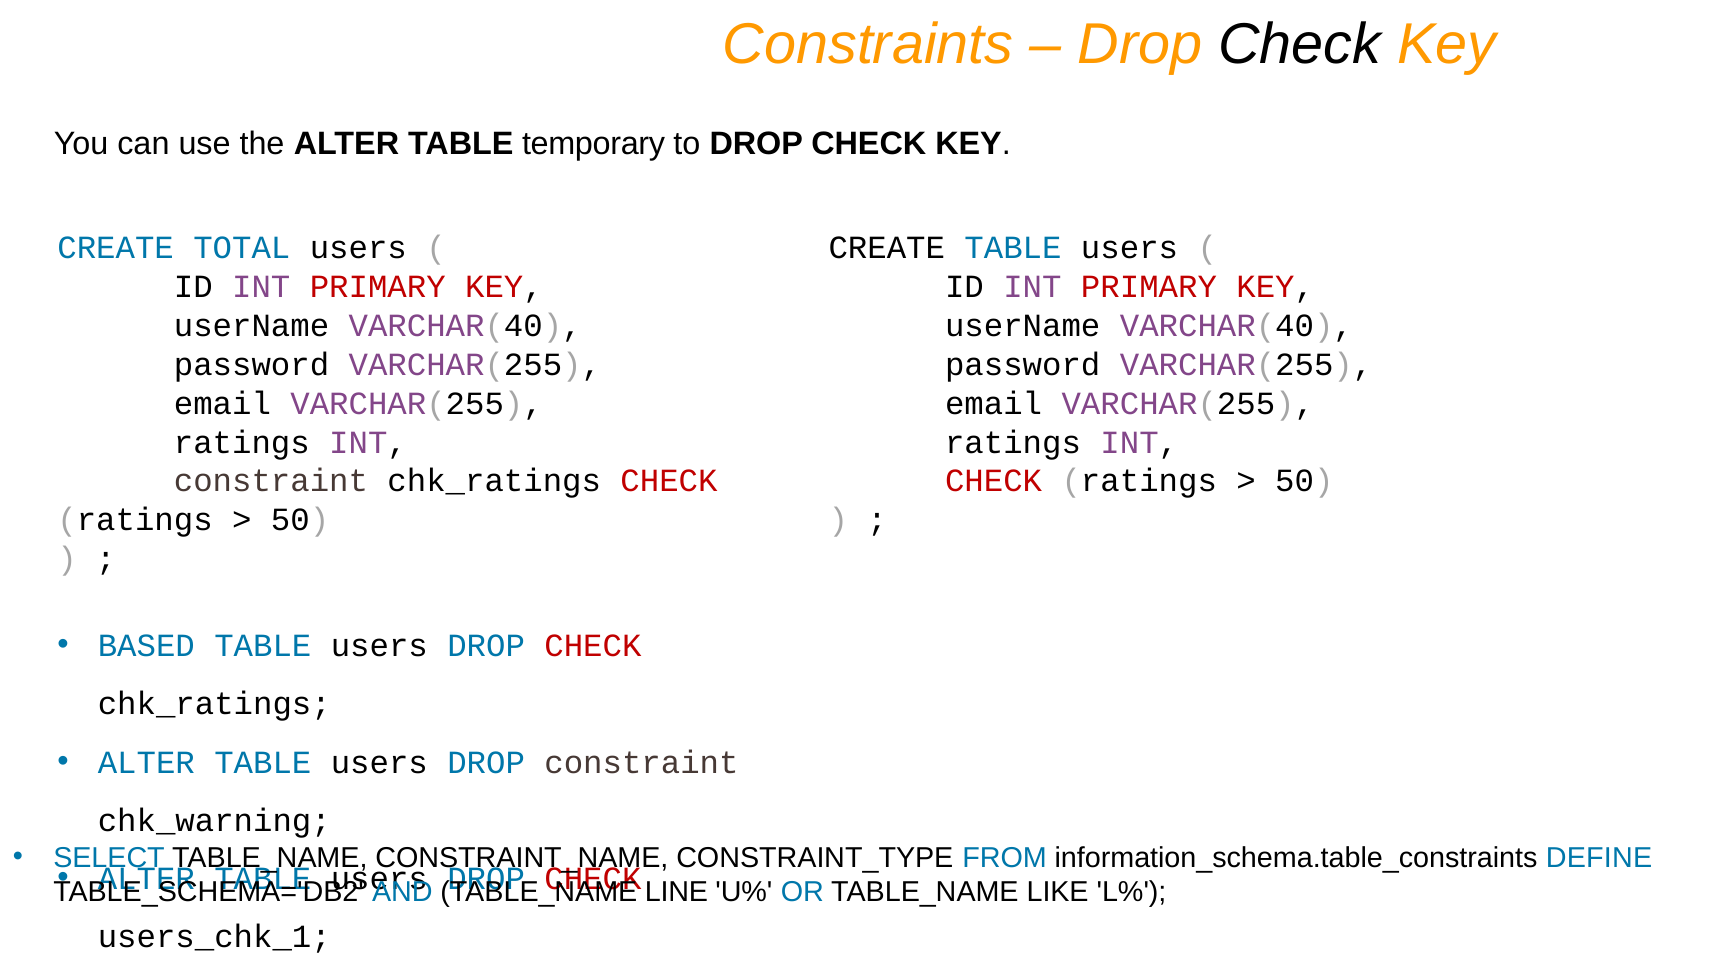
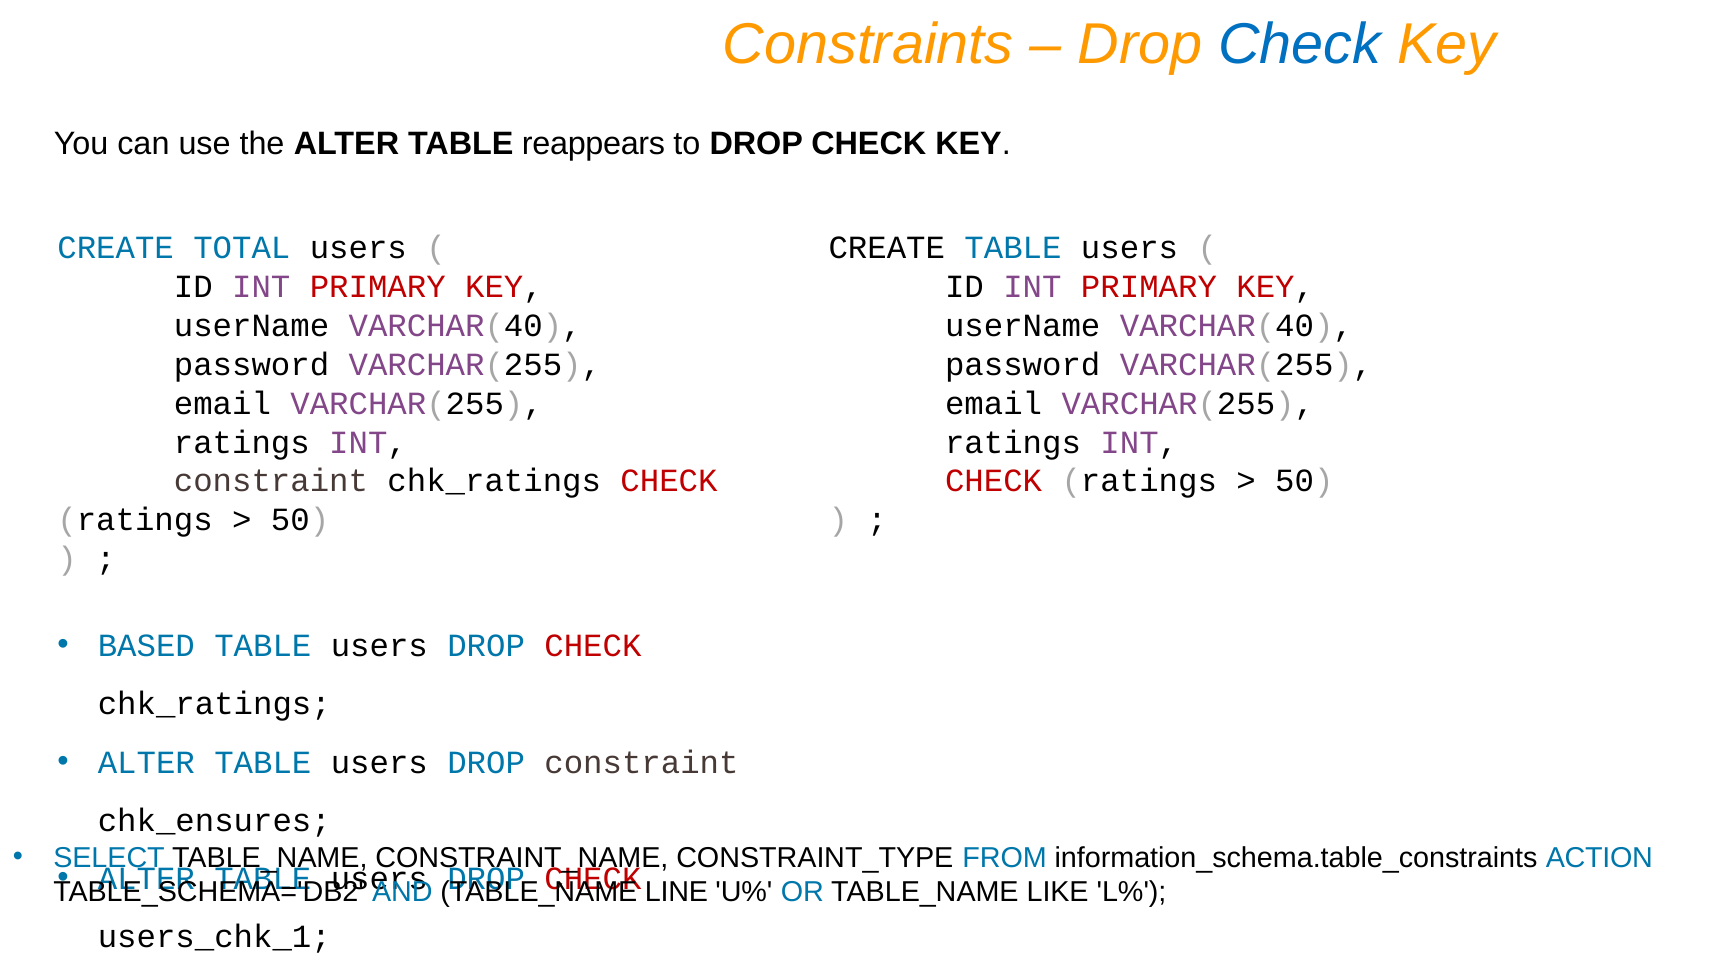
Check at (1300, 45) colour: black -> blue
temporary: temporary -> reappears
chk_warning: chk_warning -> chk_ensures
DEFINE: DEFINE -> ACTION
